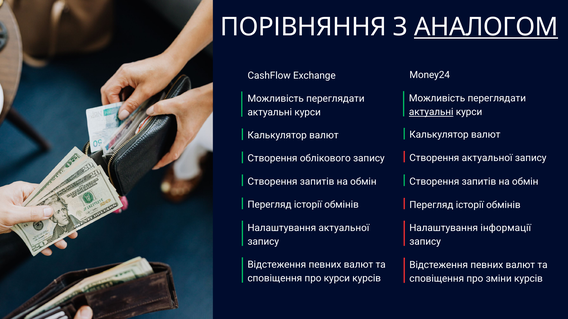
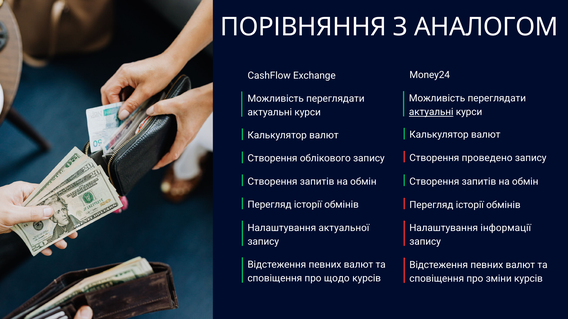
АНАЛОГОМ underline: present -> none
Створення актуальної: актуальної -> проведено
про курси: курси -> щодо
